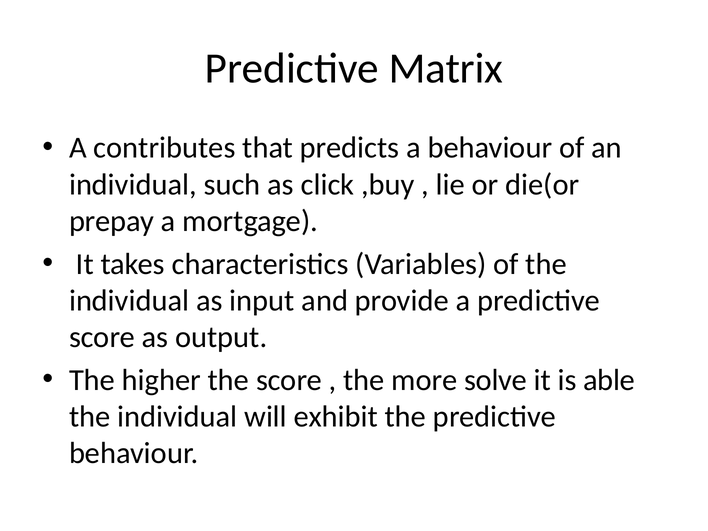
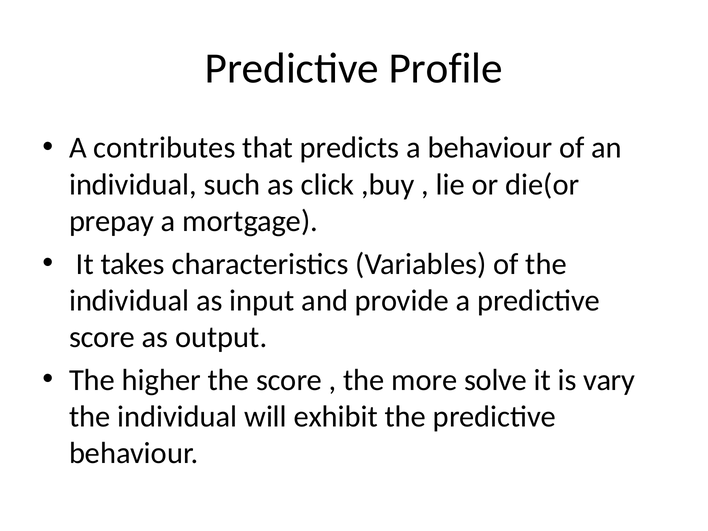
Matrix: Matrix -> Profile
able: able -> vary
